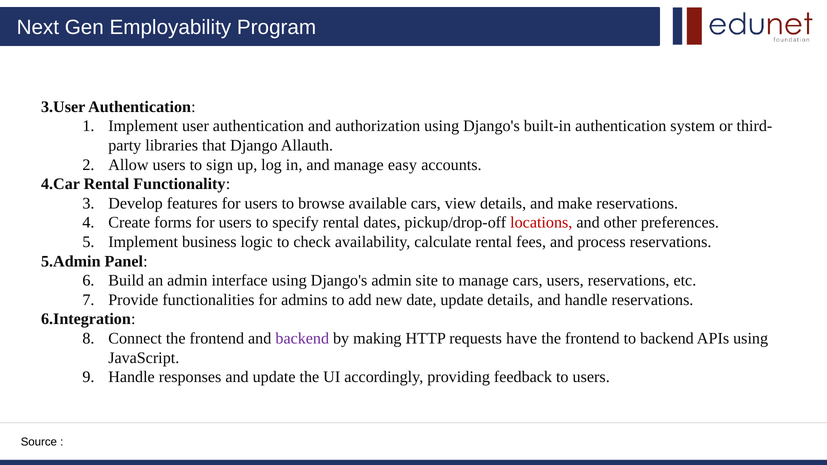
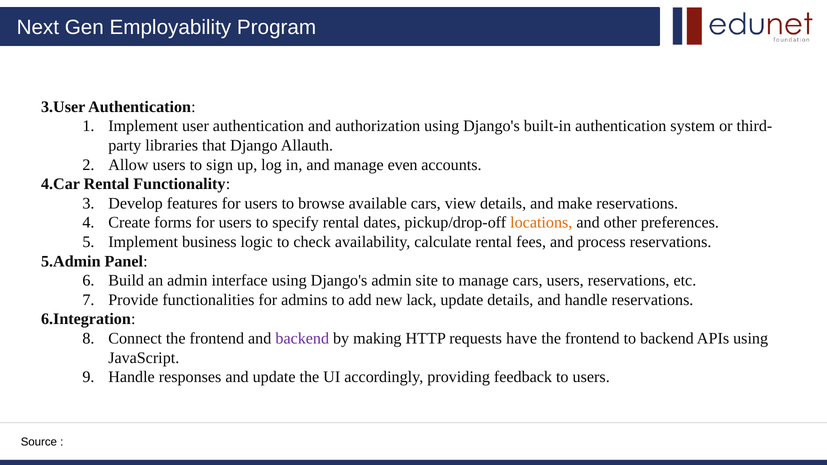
easy: easy -> even
locations colour: red -> orange
date: date -> lack
